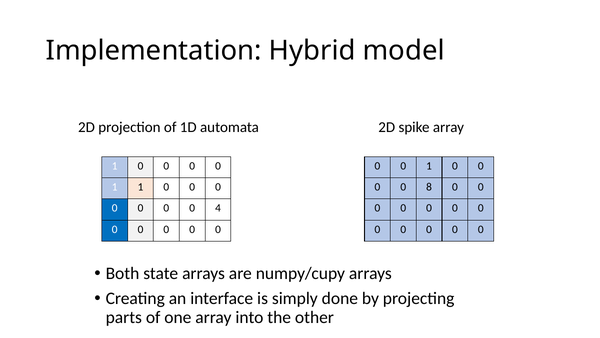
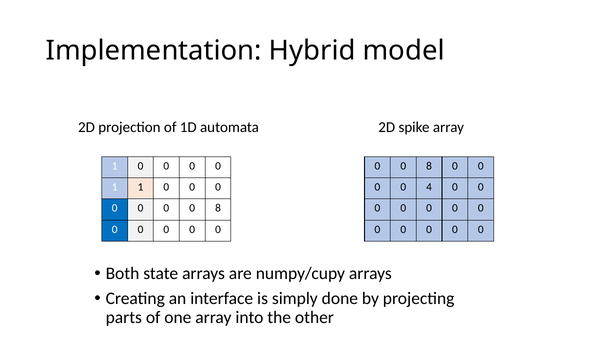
1 at (429, 166): 1 -> 8
8: 8 -> 4
4 at (218, 208): 4 -> 8
